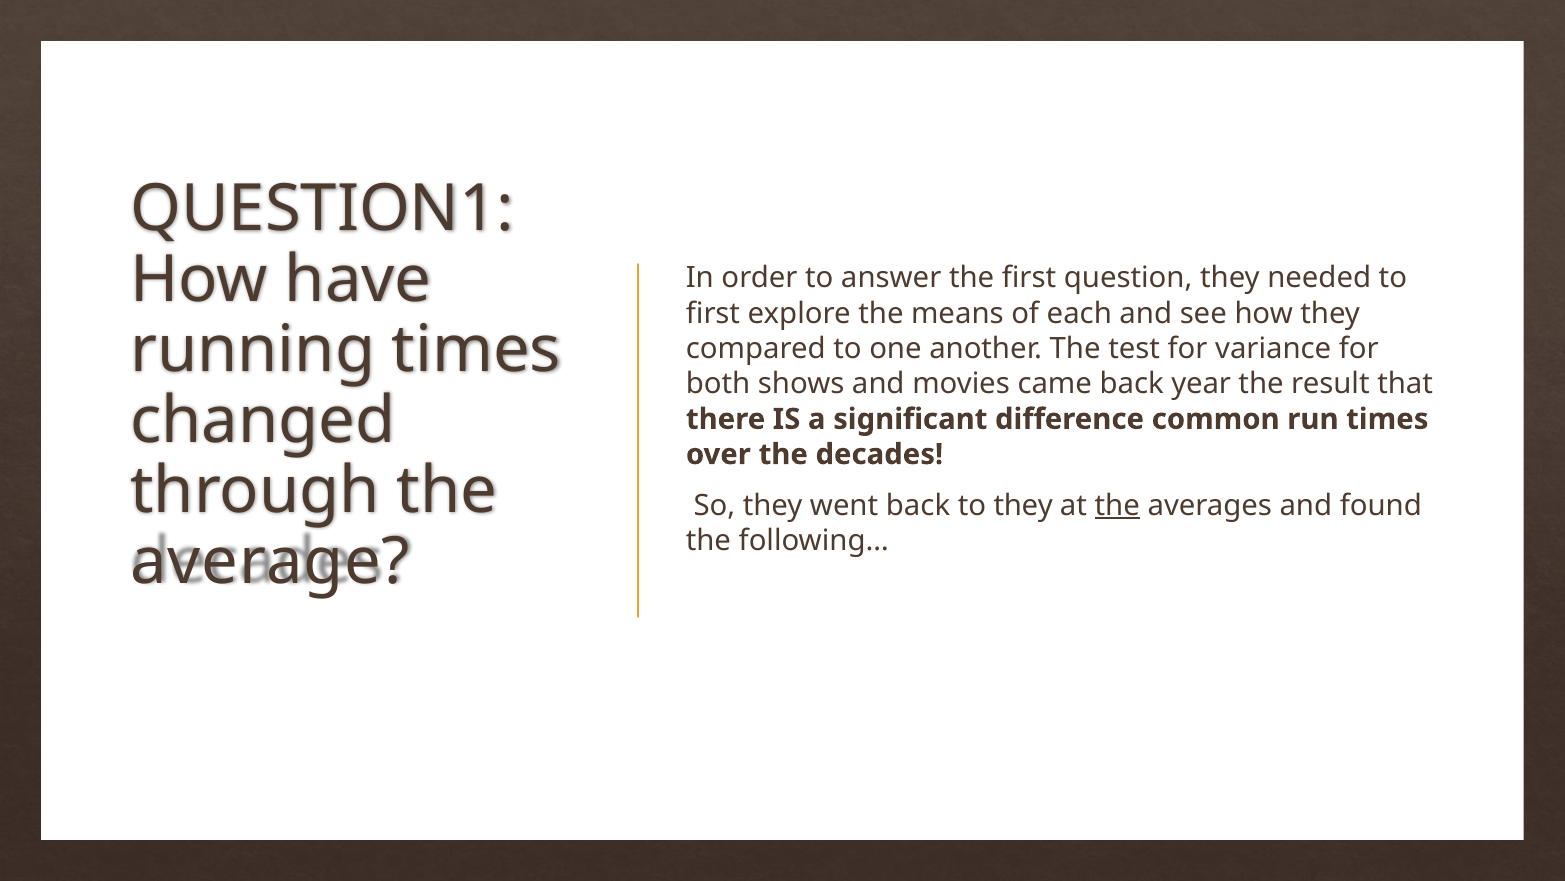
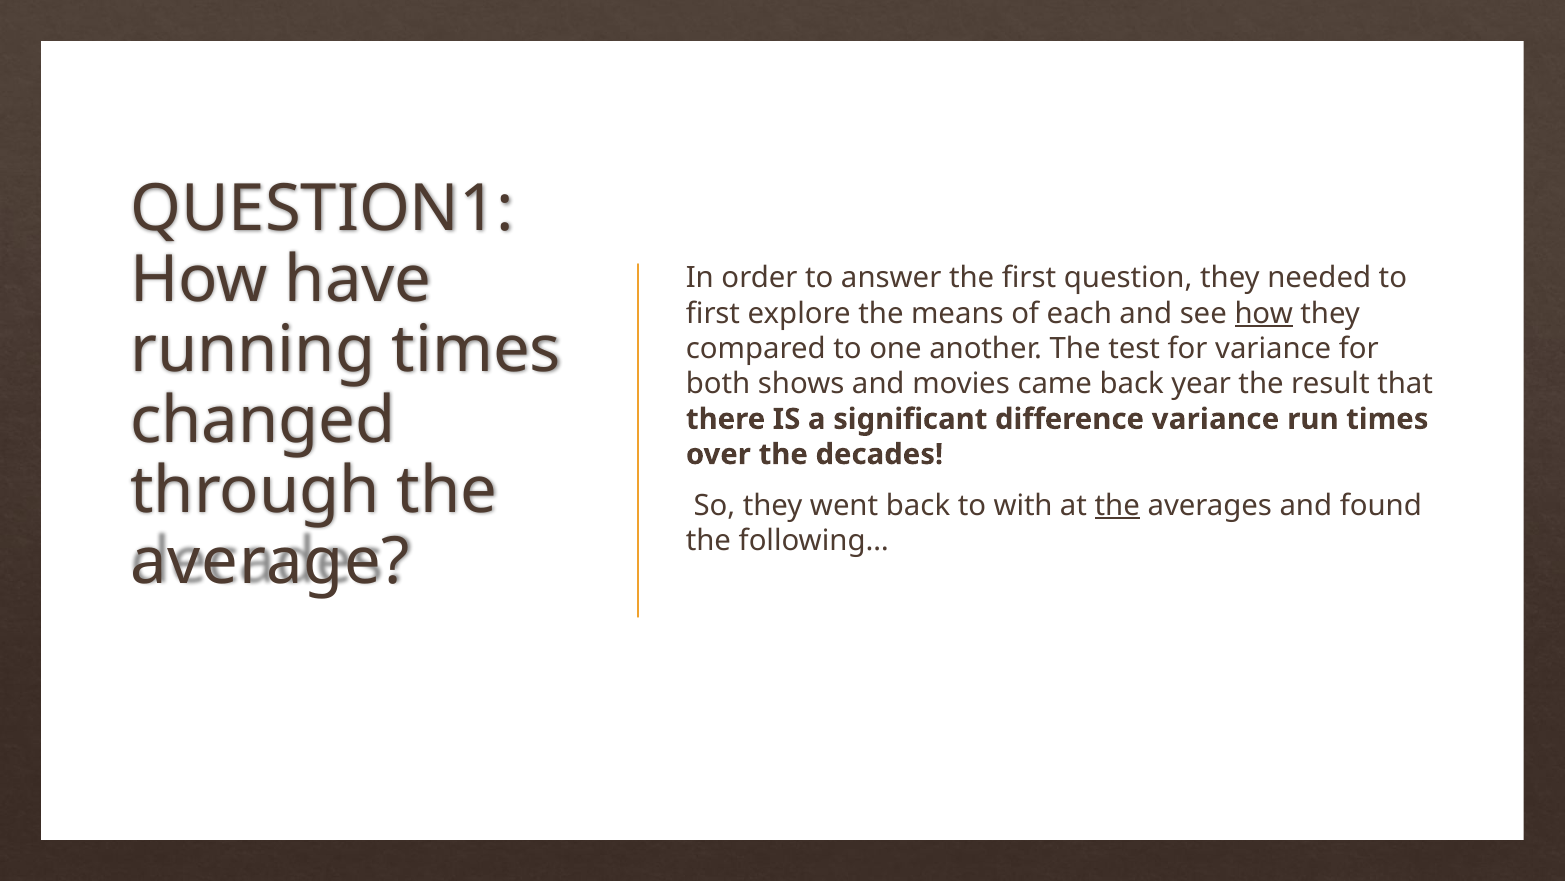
how at (1264, 313) underline: none -> present
difference common: common -> variance
to they: they -> with
